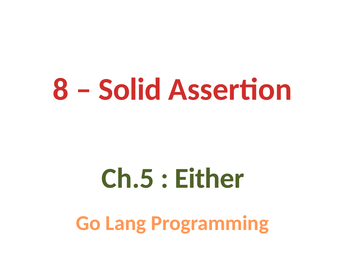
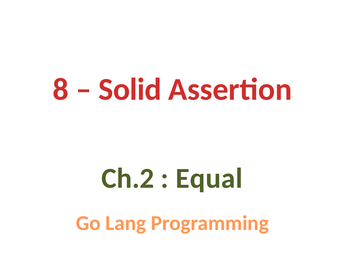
Ch.5: Ch.5 -> Ch.2
Either: Either -> Equal
